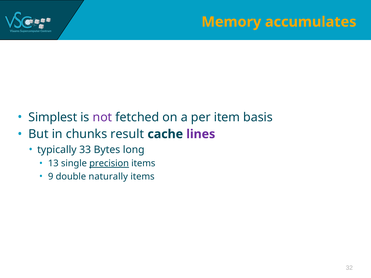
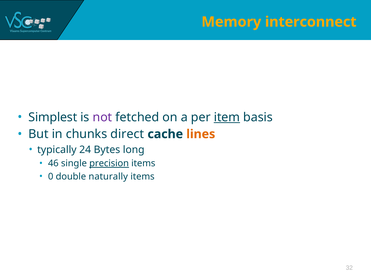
accumulates: accumulates -> interconnect
item underline: none -> present
result: result -> direct
lines colour: purple -> orange
33: 33 -> 24
13: 13 -> 46
9: 9 -> 0
